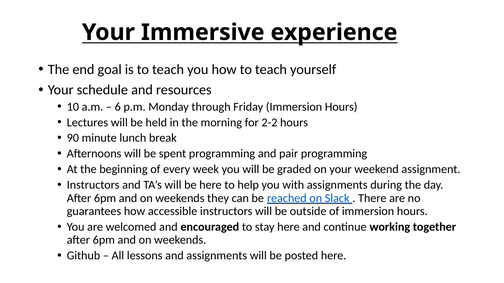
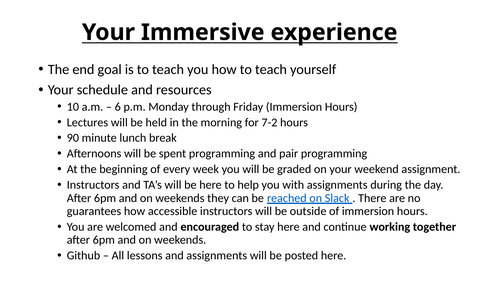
2-2: 2-2 -> 7-2
